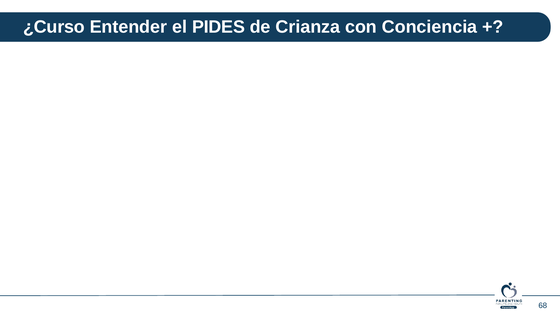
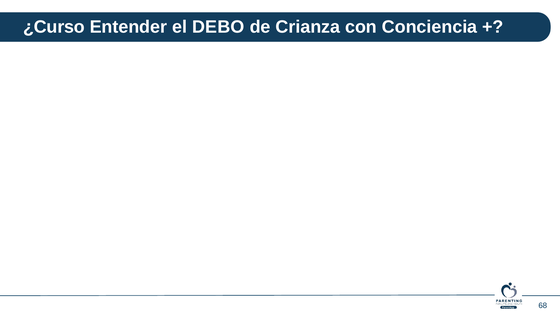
PIDES: PIDES -> DEBO
